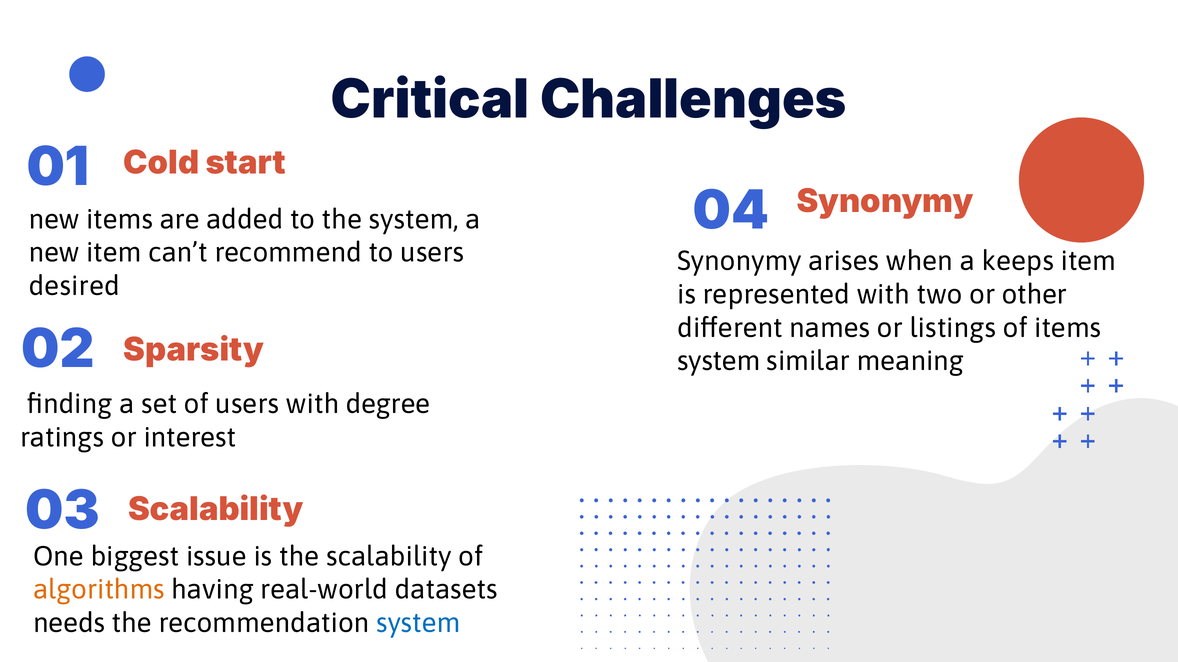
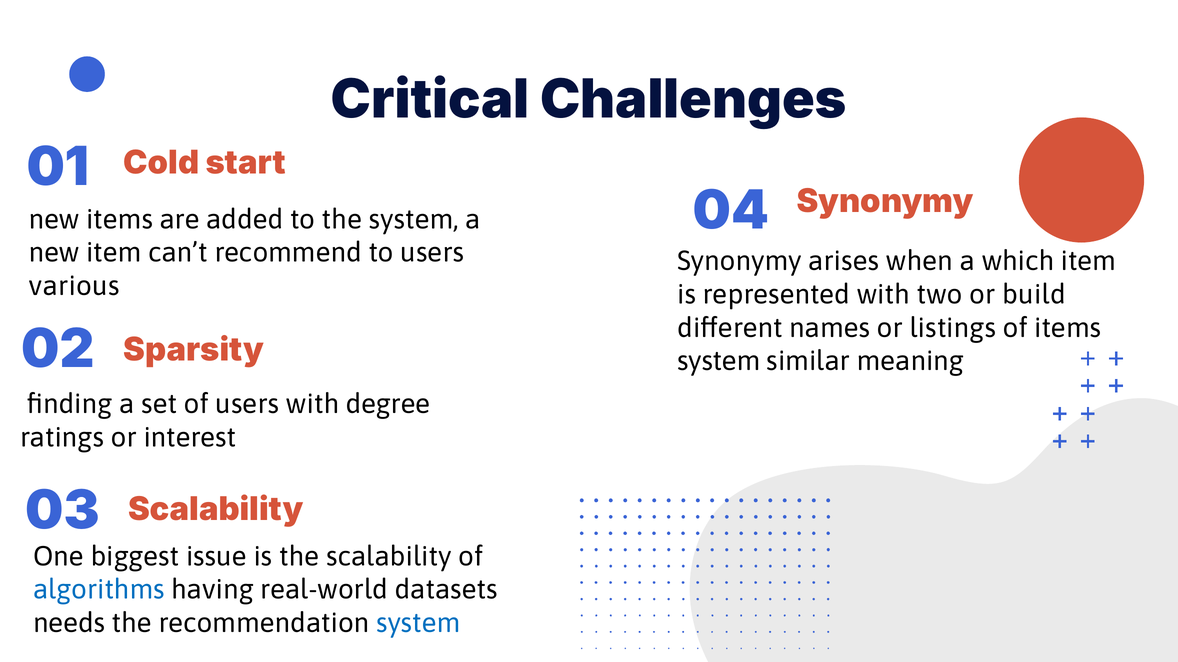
keeps: keeps -> which
desired: desired -> various
other: other -> build
algorithms colour: orange -> blue
